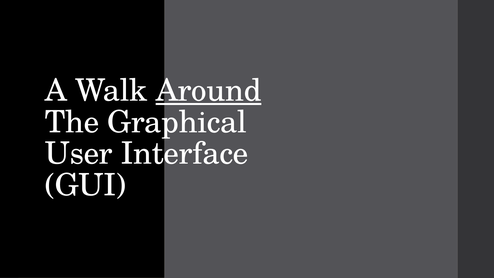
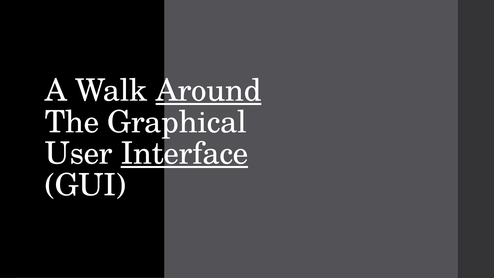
Interface underline: none -> present
